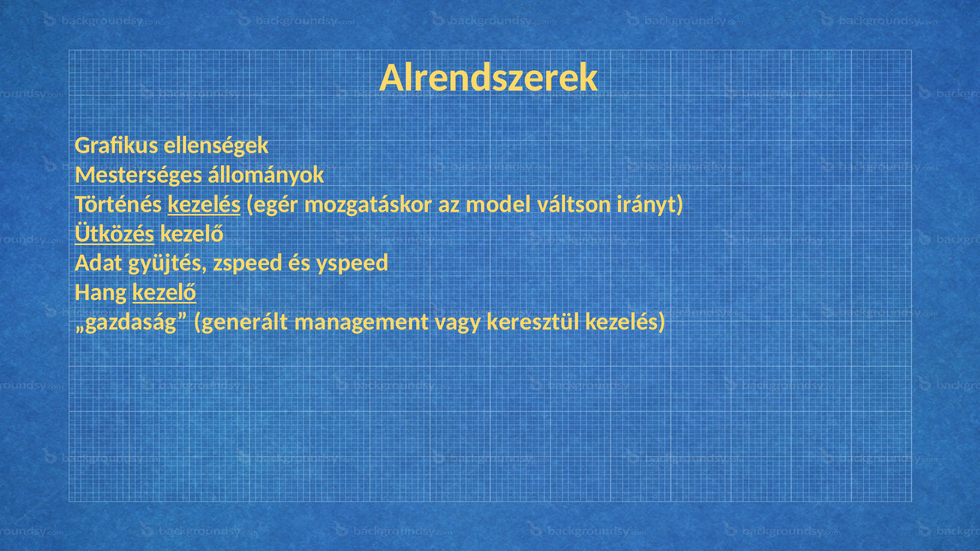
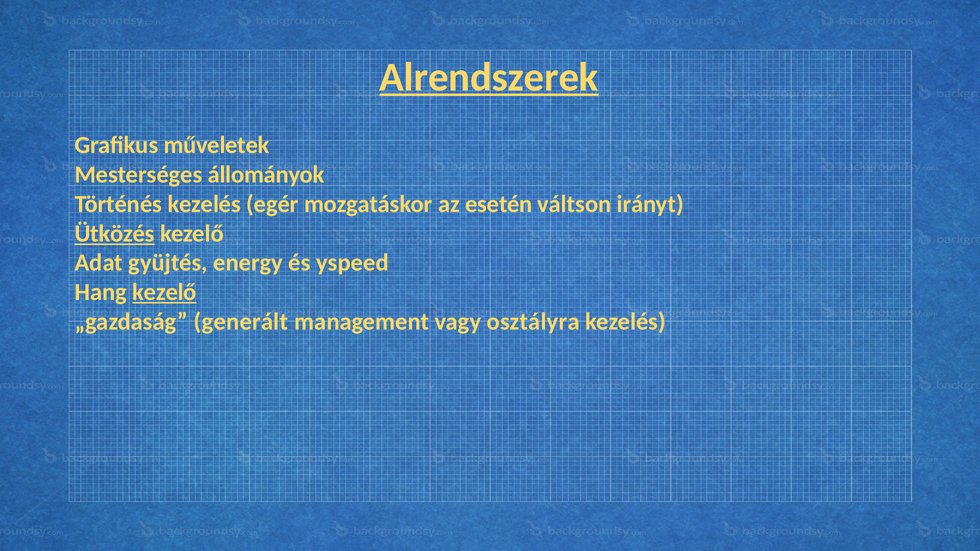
Alrendszerek underline: none -> present
ellenségek: ellenségek -> műveletek
kezelés at (204, 204) underline: present -> none
model: model -> esetén
zspeed: zspeed -> energy
keresztül: keresztül -> osztályra
